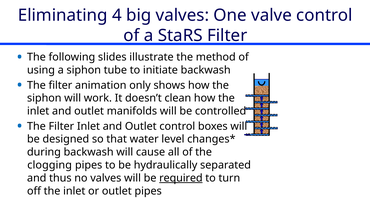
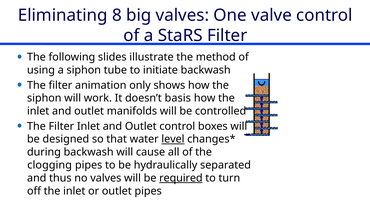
4: 4 -> 8
clean: clean -> basis
level underline: none -> present
